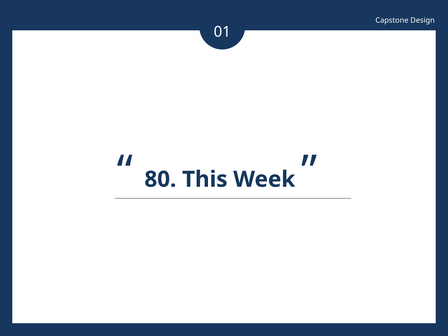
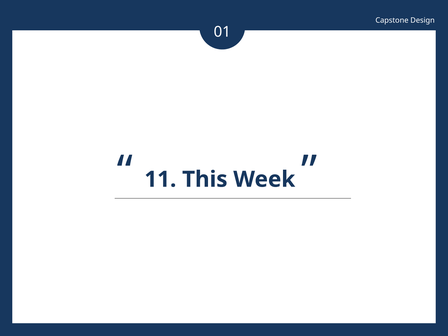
80: 80 -> 11
